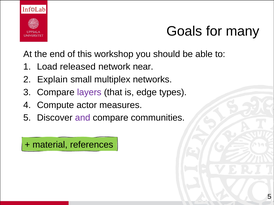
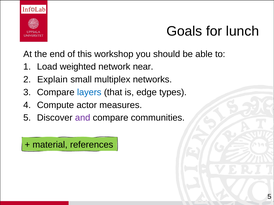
many: many -> lunch
released: released -> weighted
layers colour: purple -> blue
